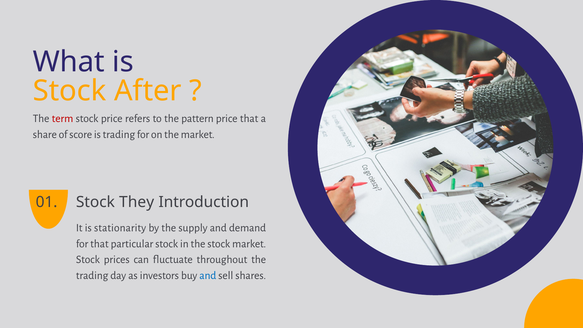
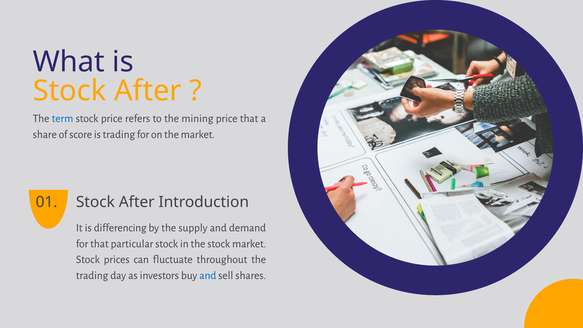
term colour: red -> blue
pattern: pattern -> mining
They at (137, 202): They -> After
stationarity: stationarity -> differencing
